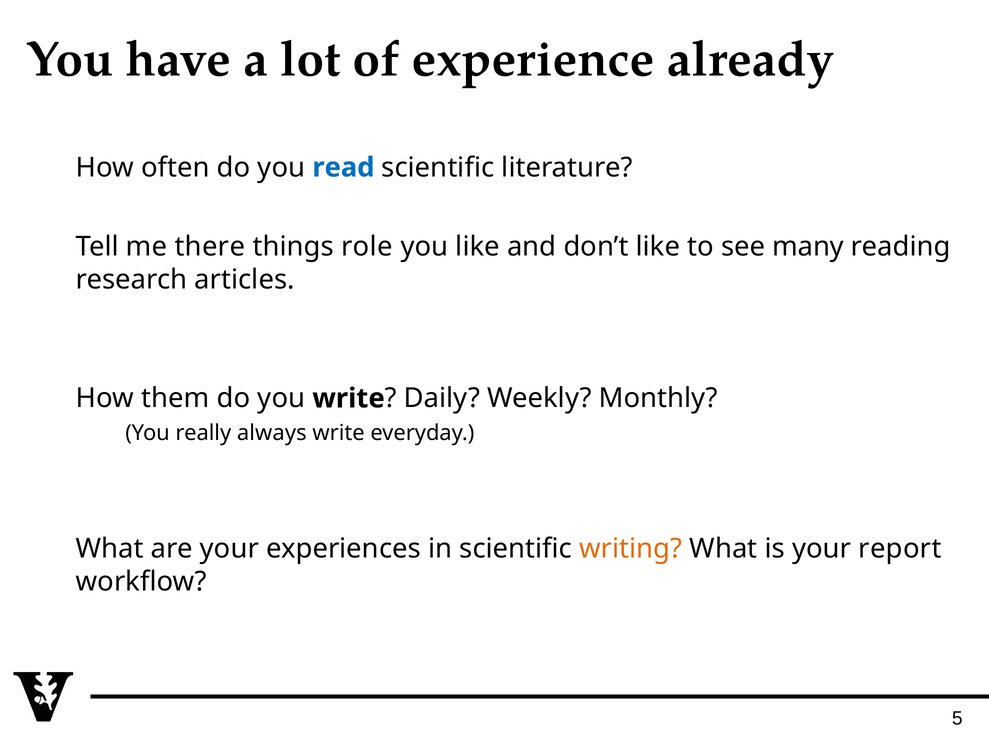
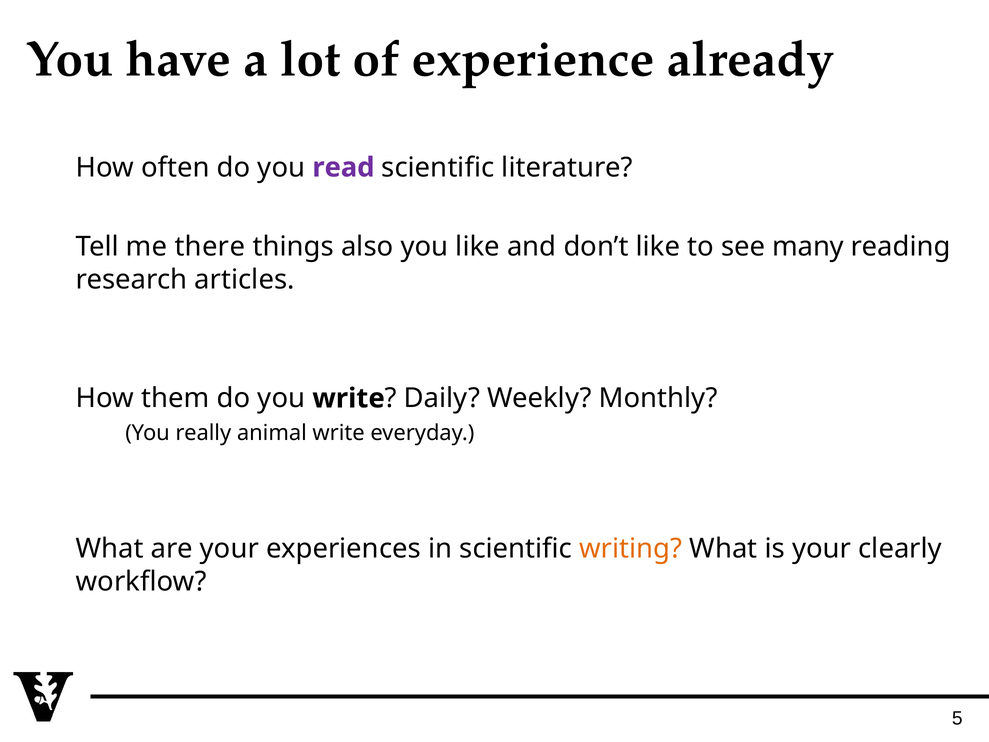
read colour: blue -> purple
role: role -> also
always: always -> animal
report: report -> clearly
